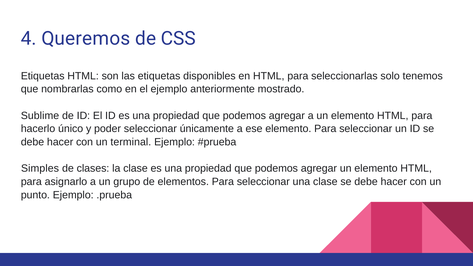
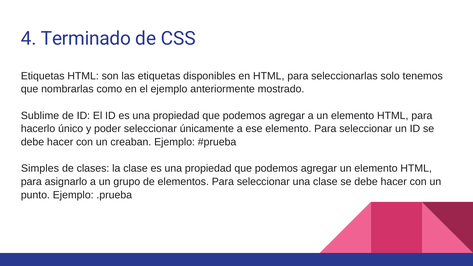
Queremos: Queremos -> Terminado
terminal: terminal -> creaban
